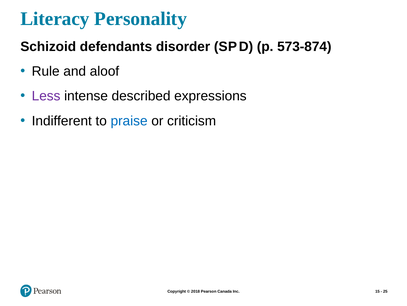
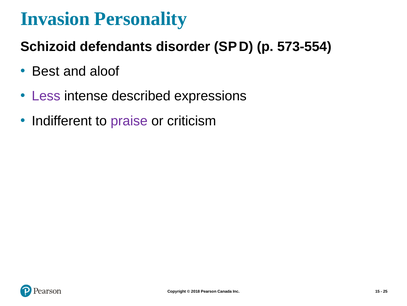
Literacy: Literacy -> Invasion
573-874: 573-874 -> 573-554
Rule: Rule -> Best
praise colour: blue -> purple
